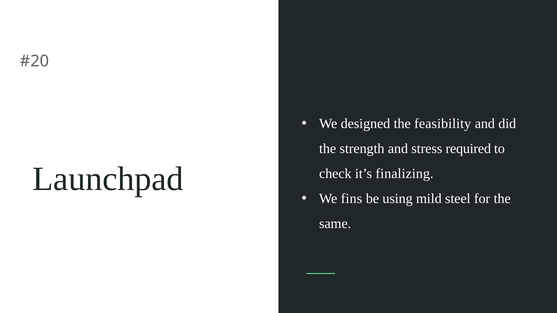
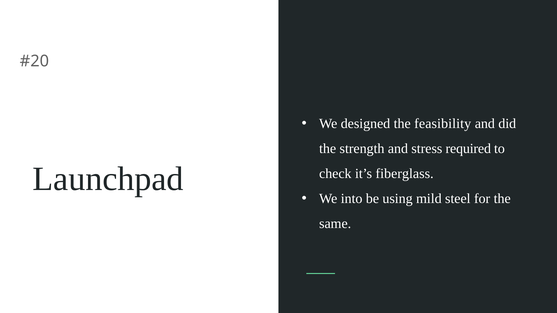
finalizing: finalizing -> fiberglass
fins: fins -> into
